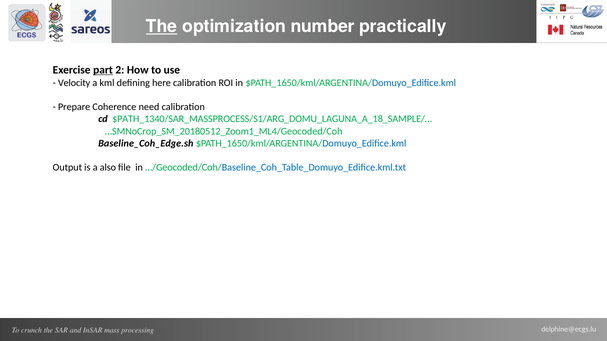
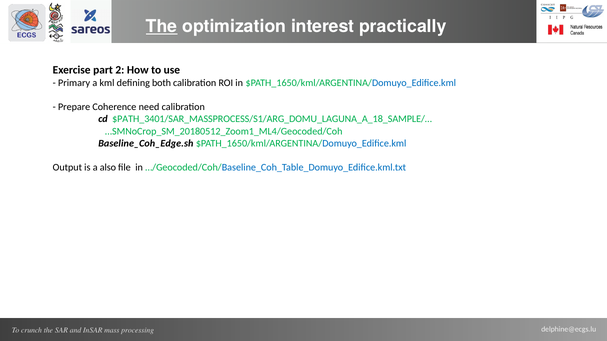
number: number -> interest
part underline: present -> none
Velocity: Velocity -> Primary
here: here -> both
$PATH_1340/SAR_MASSPROCESS/S1/ARG_DOMU_LAGUNA_A_18_SAMPLE/…: $PATH_1340/SAR_MASSPROCESS/S1/ARG_DOMU_LAGUNA_A_18_SAMPLE/… -> $PATH_3401/SAR_MASSPROCESS/S1/ARG_DOMU_LAGUNA_A_18_SAMPLE/…
